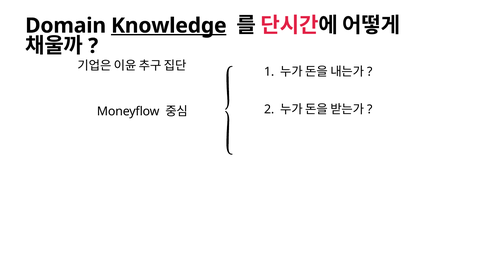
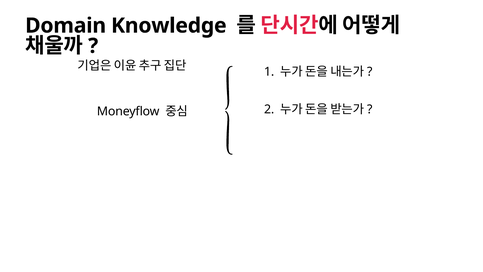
Knowledge underline: present -> none
